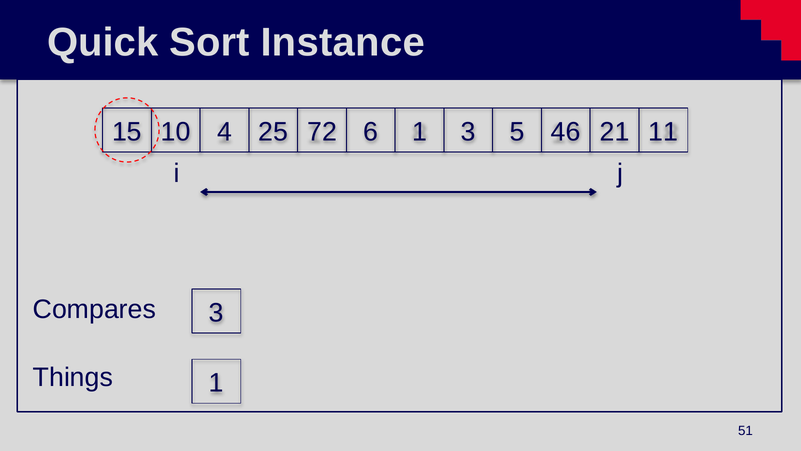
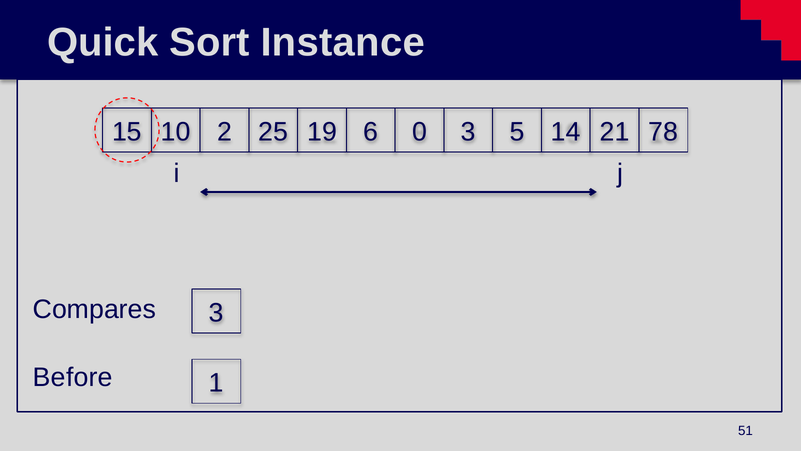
4: 4 -> 2
72: 72 -> 19
6 1: 1 -> 0
46: 46 -> 14
11: 11 -> 78
Things: Things -> Before
